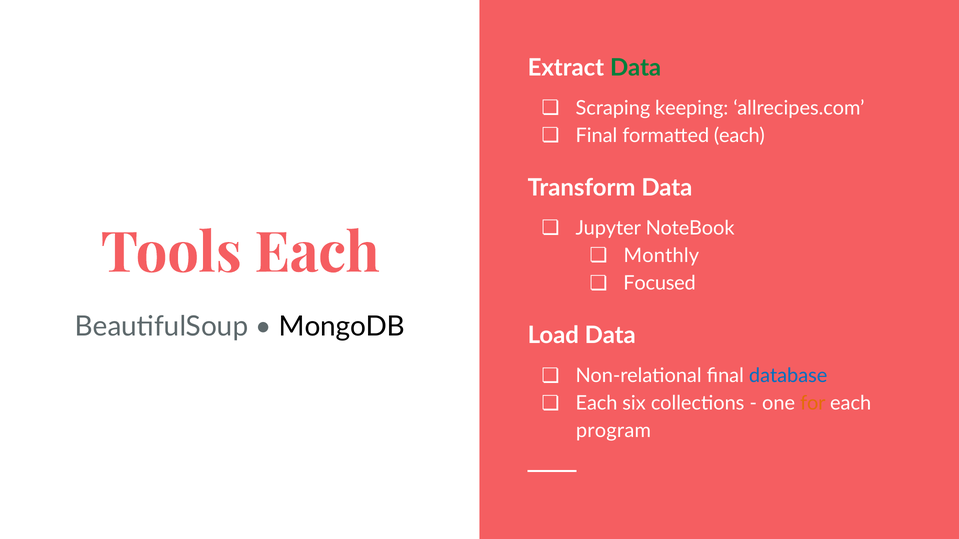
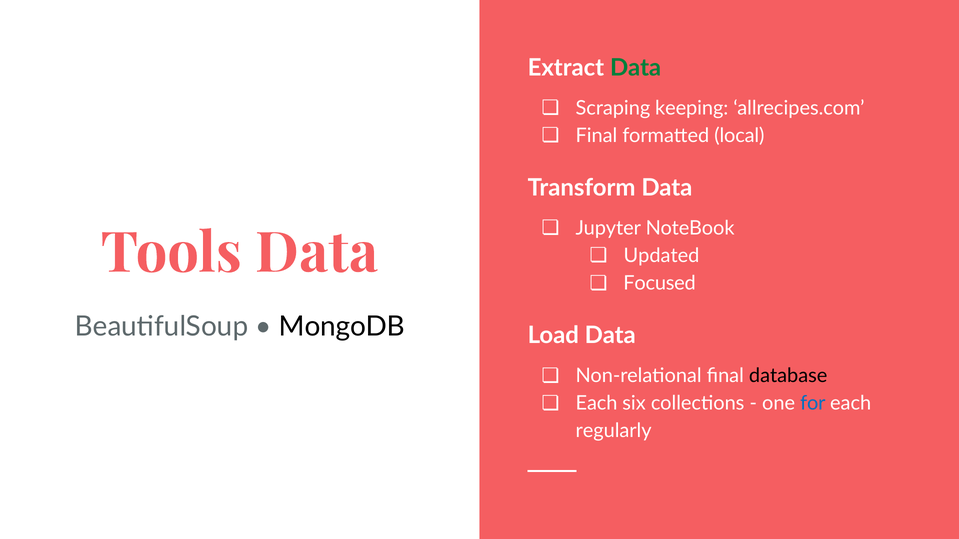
formatted each: each -> local
Tools Each: Each -> Data
Monthly: Monthly -> Updated
database colour: blue -> black
for colour: orange -> blue
program: program -> regularly
